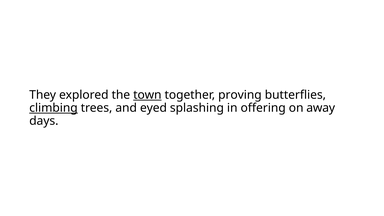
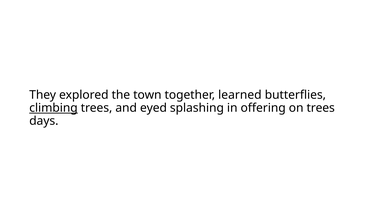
town underline: present -> none
proving: proving -> learned
on away: away -> trees
